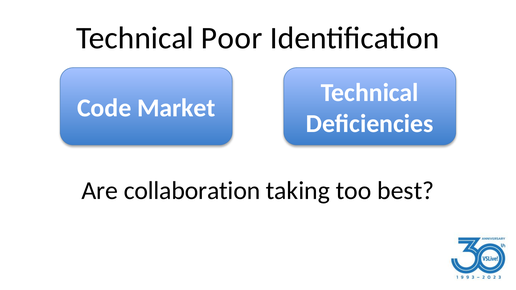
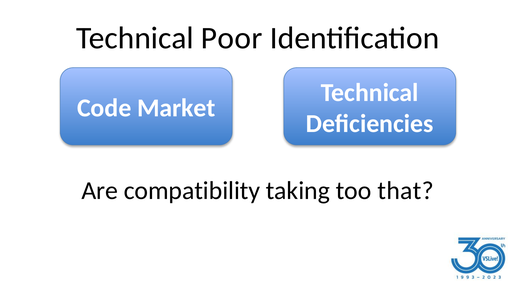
collaboration: collaboration -> compatibility
best: best -> that
